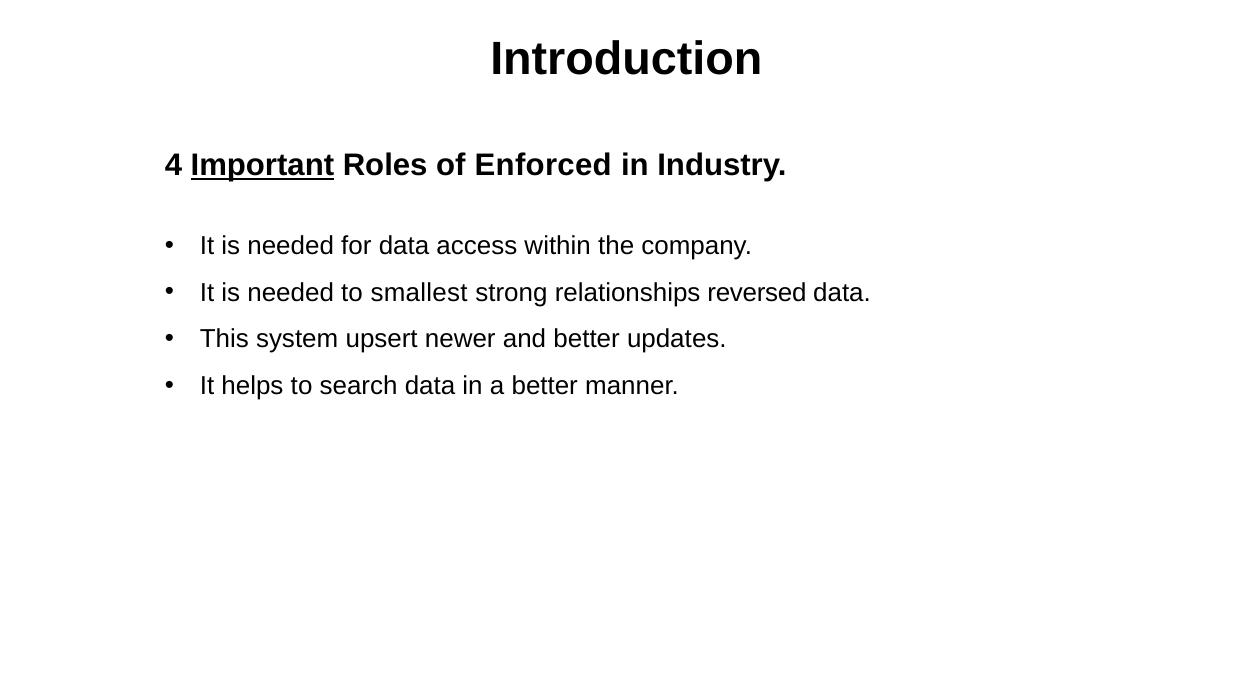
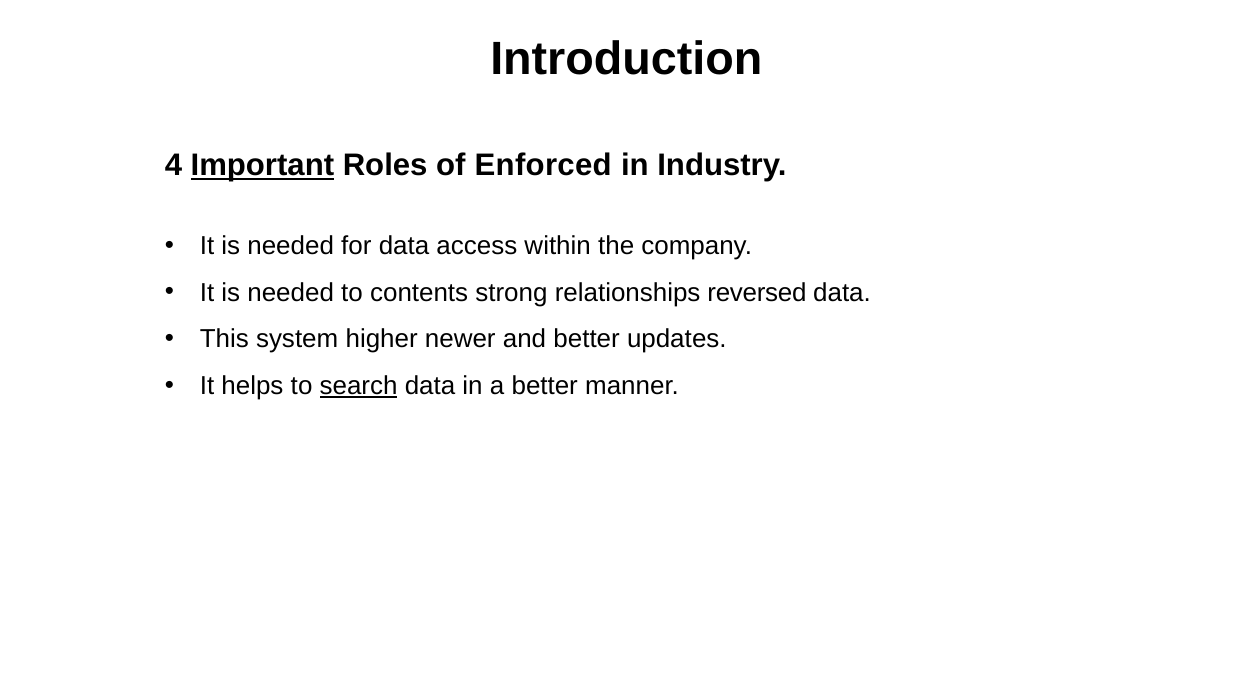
smallest: smallest -> contents
upsert: upsert -> higher
search underline: none -> present
